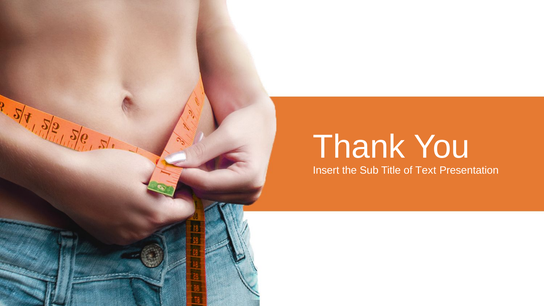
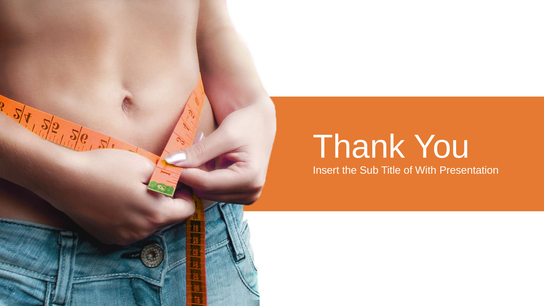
Text: Text -> With
